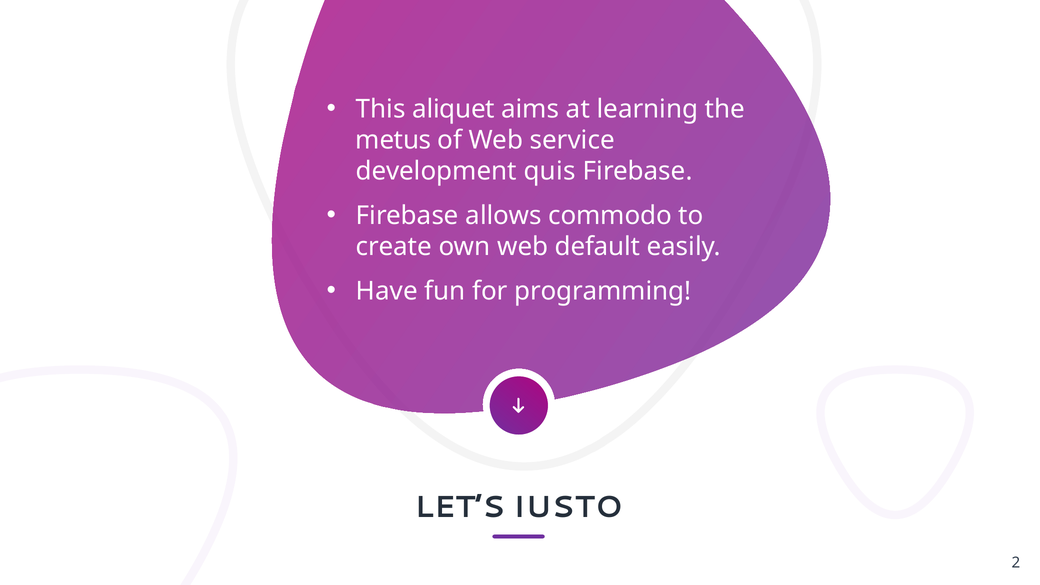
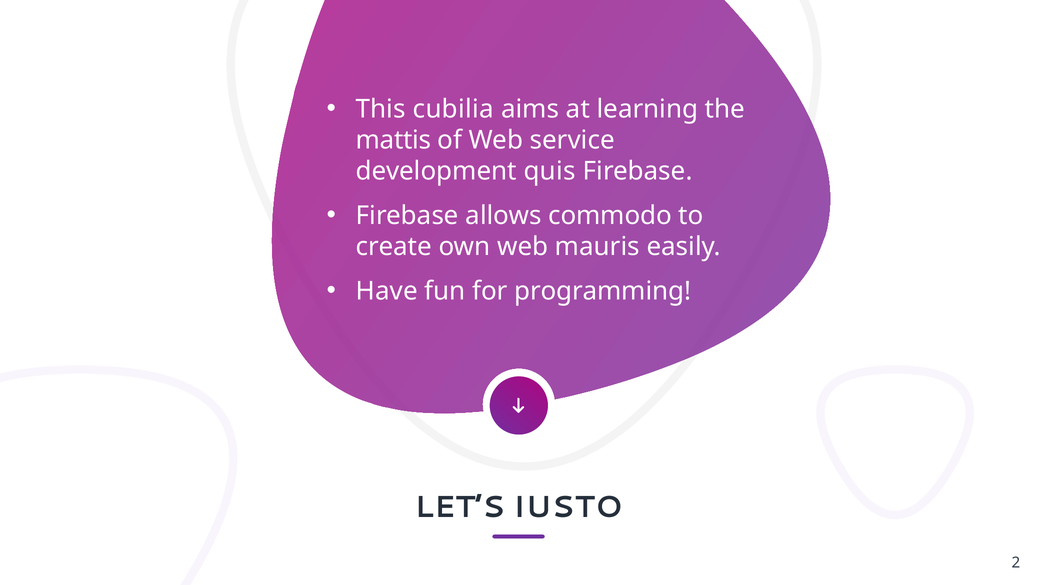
aliquet: aliquet -> cubilia
metus: metus -> mattis
default: default -> mauris
